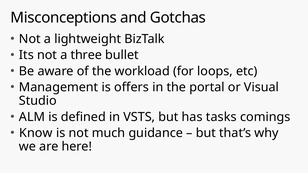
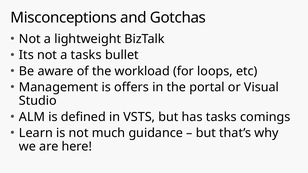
a three: three -> tasks
Know: Know -> Learn
